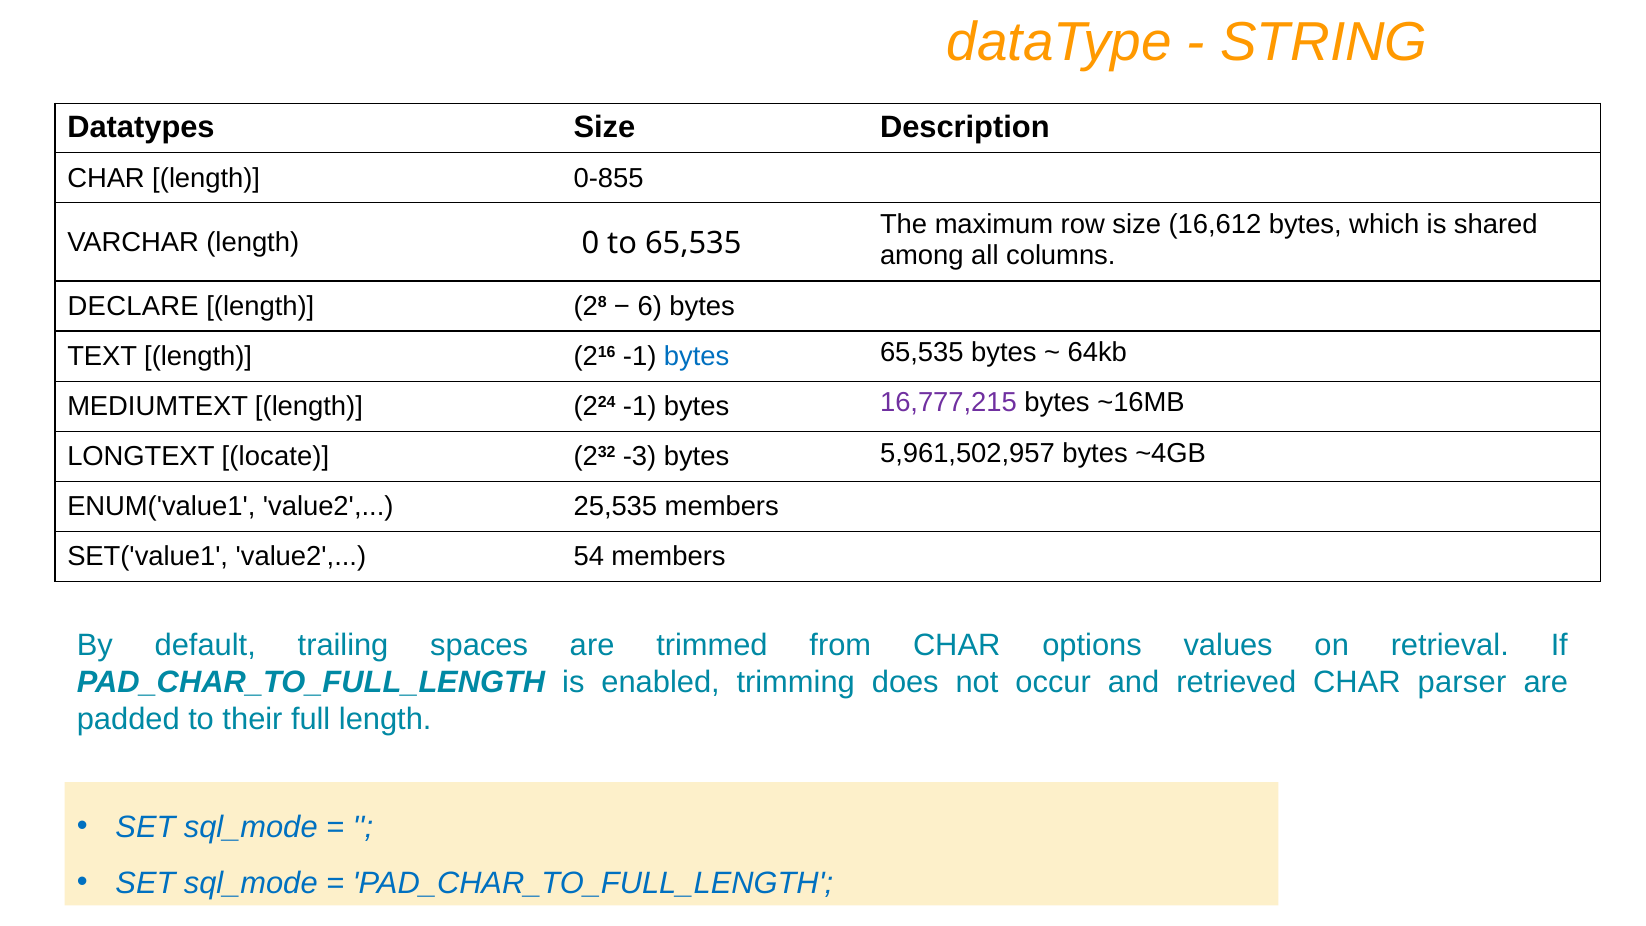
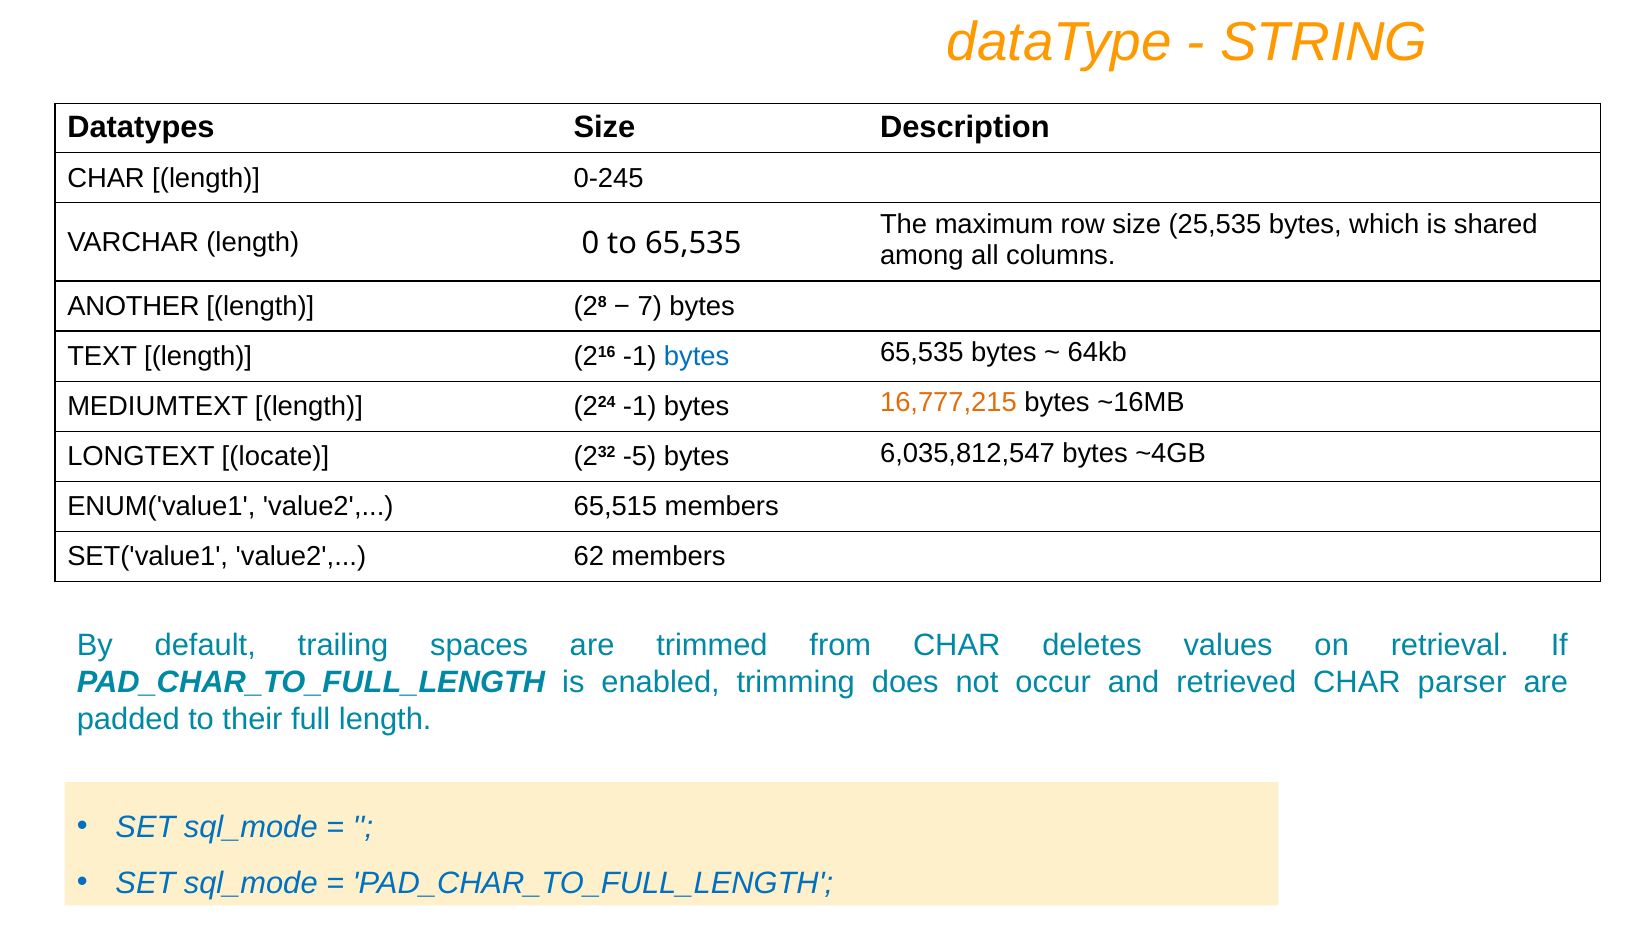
0-855: 0-855 -> 0-245
16,612: 16,612 -> 25,535
DECLARE: DECLARE -> ANOTHER
6: 6 -> 7
16,777,215 colour: purple -> orange
-3: -3 -> -5
5,961,502,957: 5,961,502,957 -> 6,035,812,547
25,535: 25,535 -> 65,515
54: 54 -> 62
options: options -> deletes
